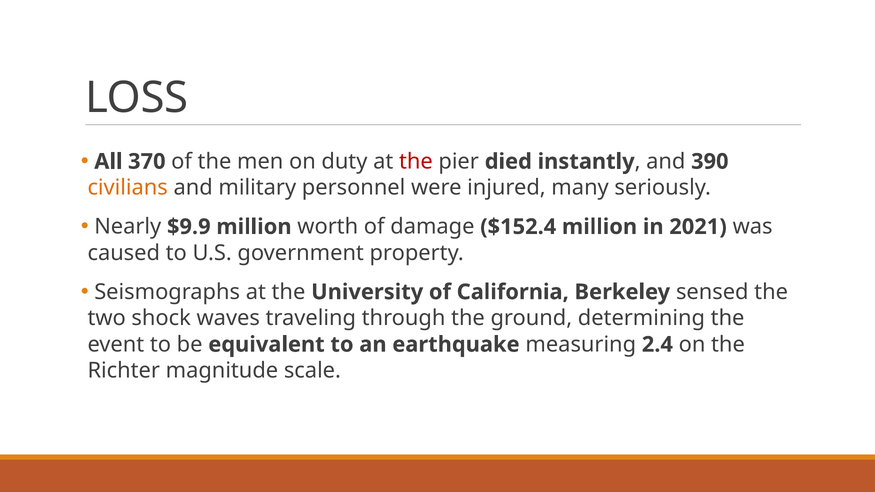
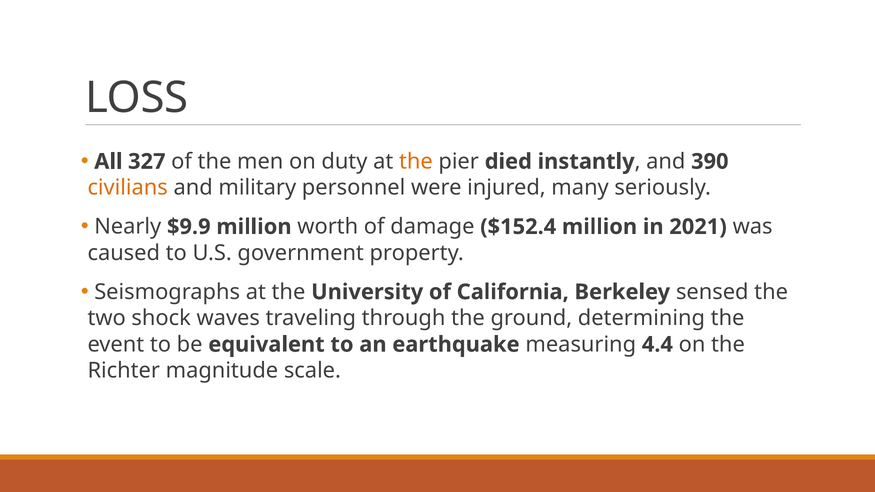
370: 370 -> 327
the at (416, 162) colour: red -> orange
2.4: 2.4 -> 4.4
